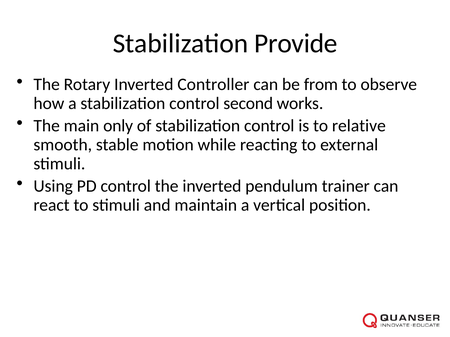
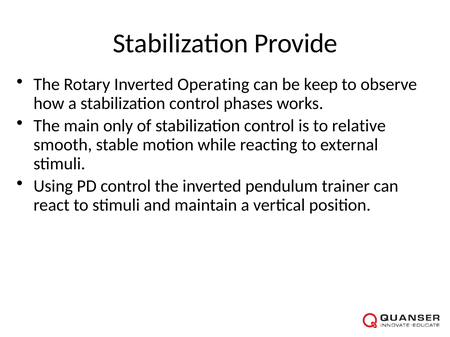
Controller: Controller -> Operating
from: from -> keep
second: second -> phases
